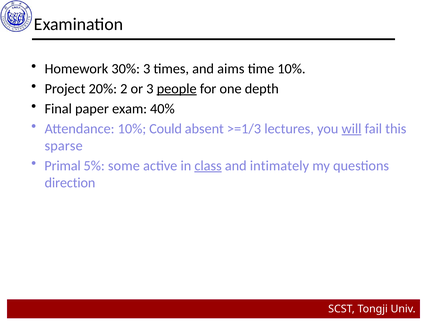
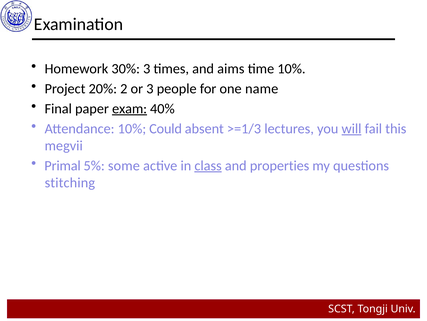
people underline: present -> none
depth: depth -> name
exam underline: none -> present
sparse: sparse -> megvii
intimately: intimately -> properties
direction: direction -> stitching
